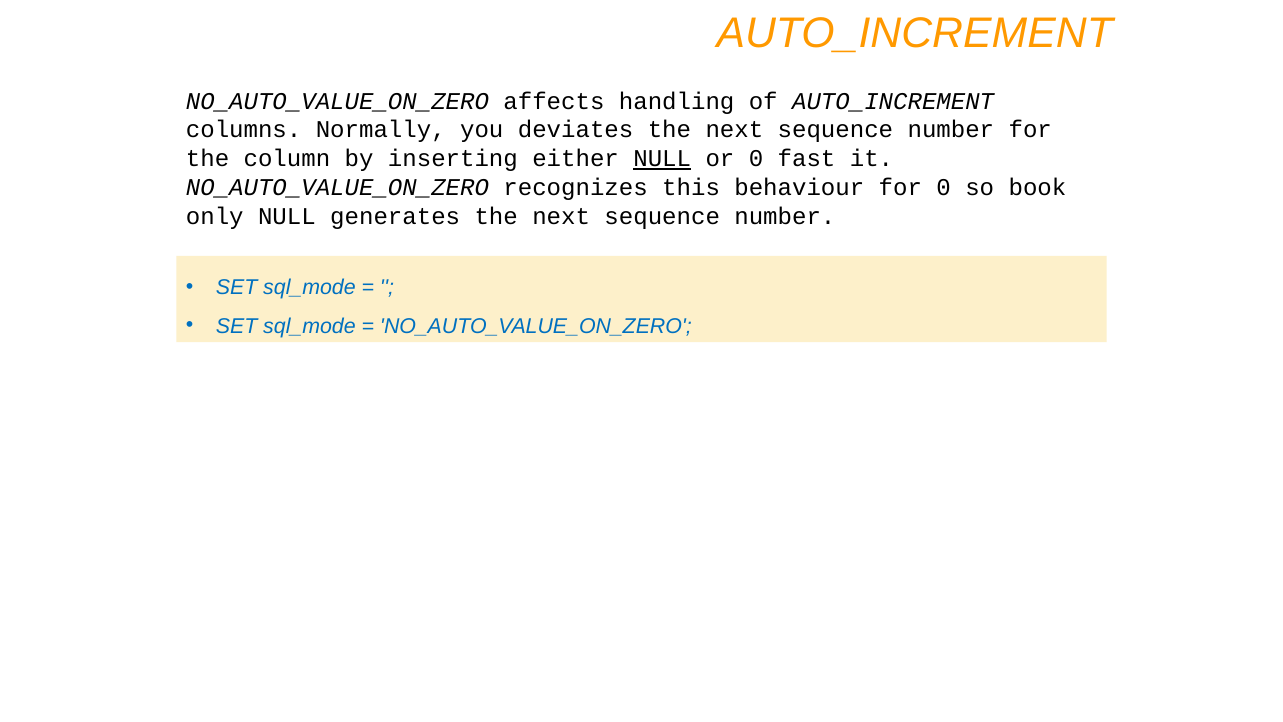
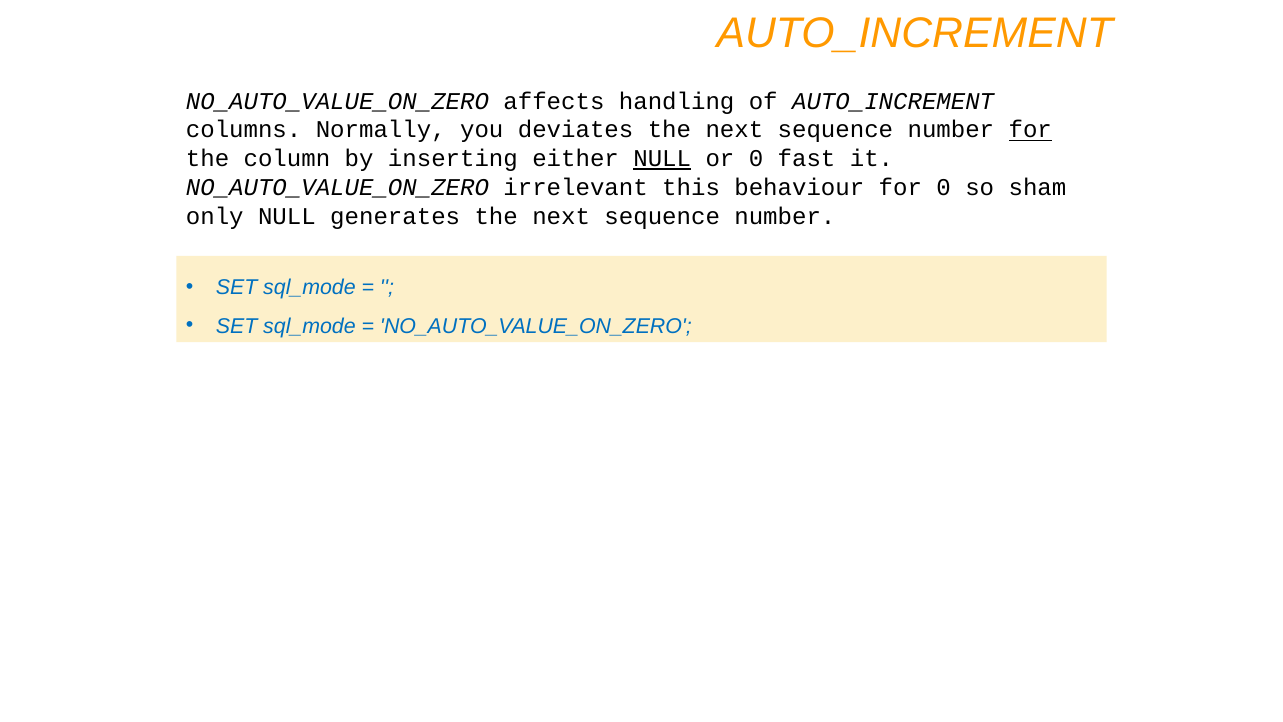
for at (1030, 130) underline: none -> present
recognizes: recognizes -> irrelevant
book: book -> sham
